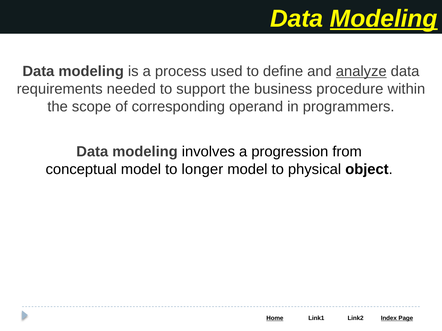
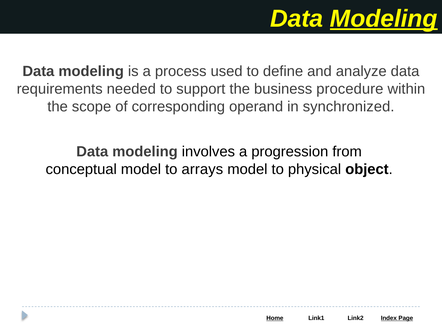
analyze underline: present -> none
programmers: programmers -> synchronized
longer: longer -> arrays
